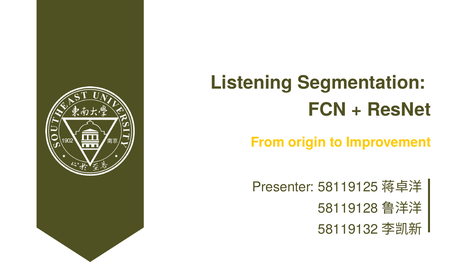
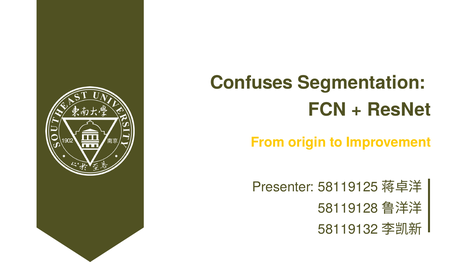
Listening: Listening -> Confuses
